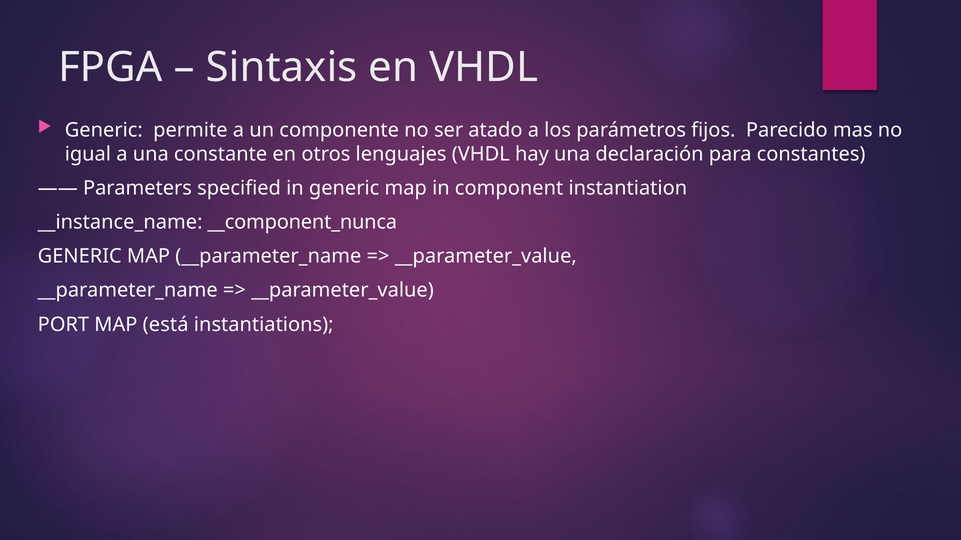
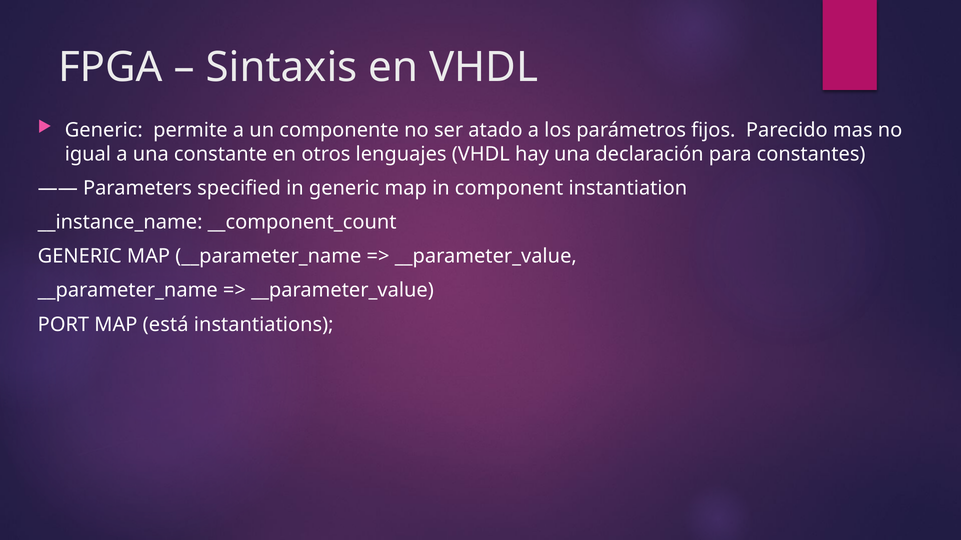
__component_nunca: __component_nunca -> __component_count
